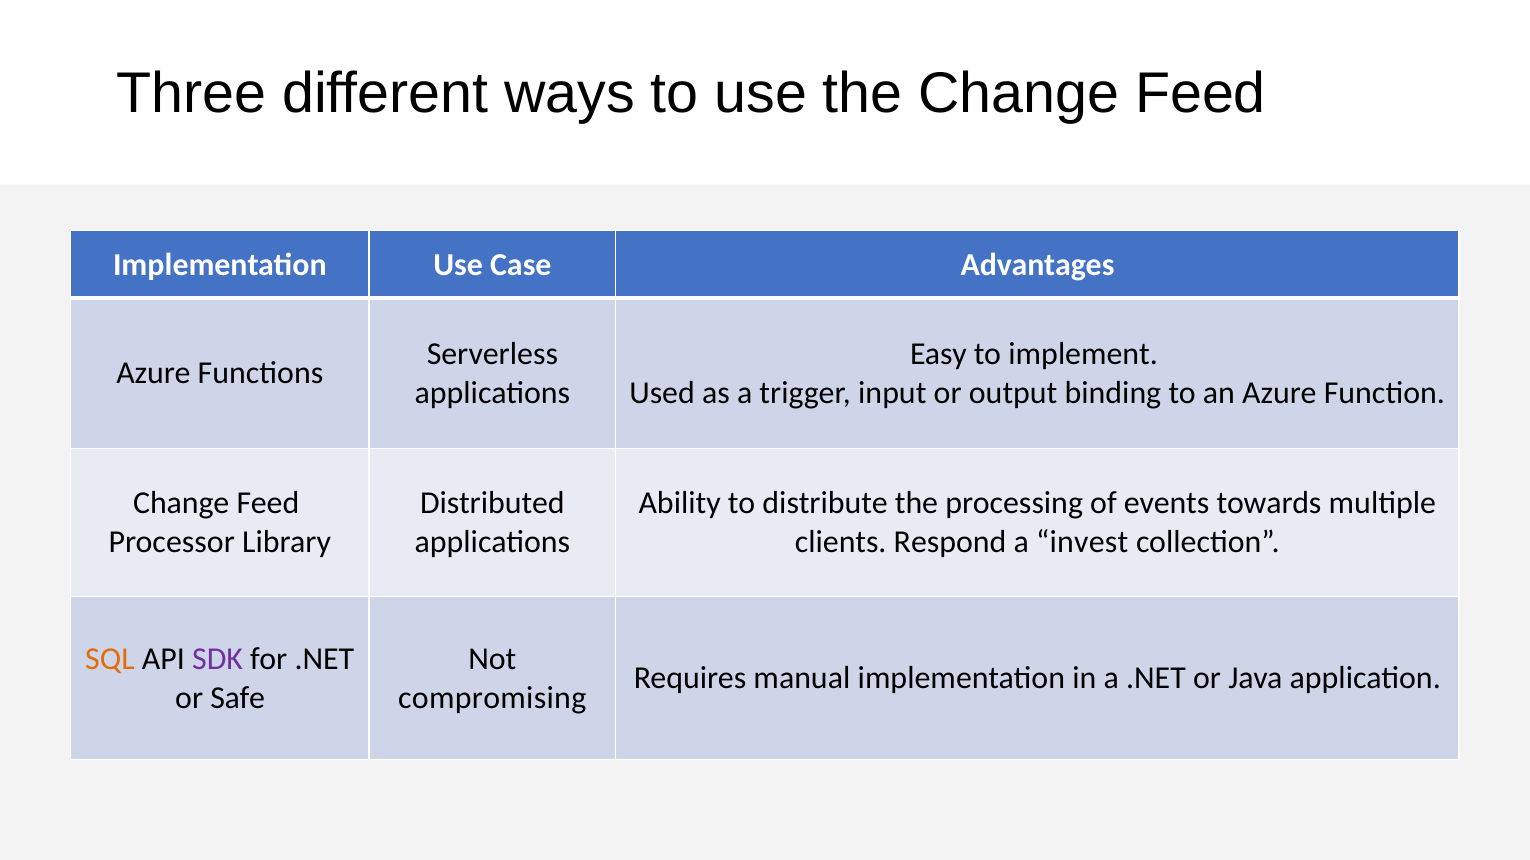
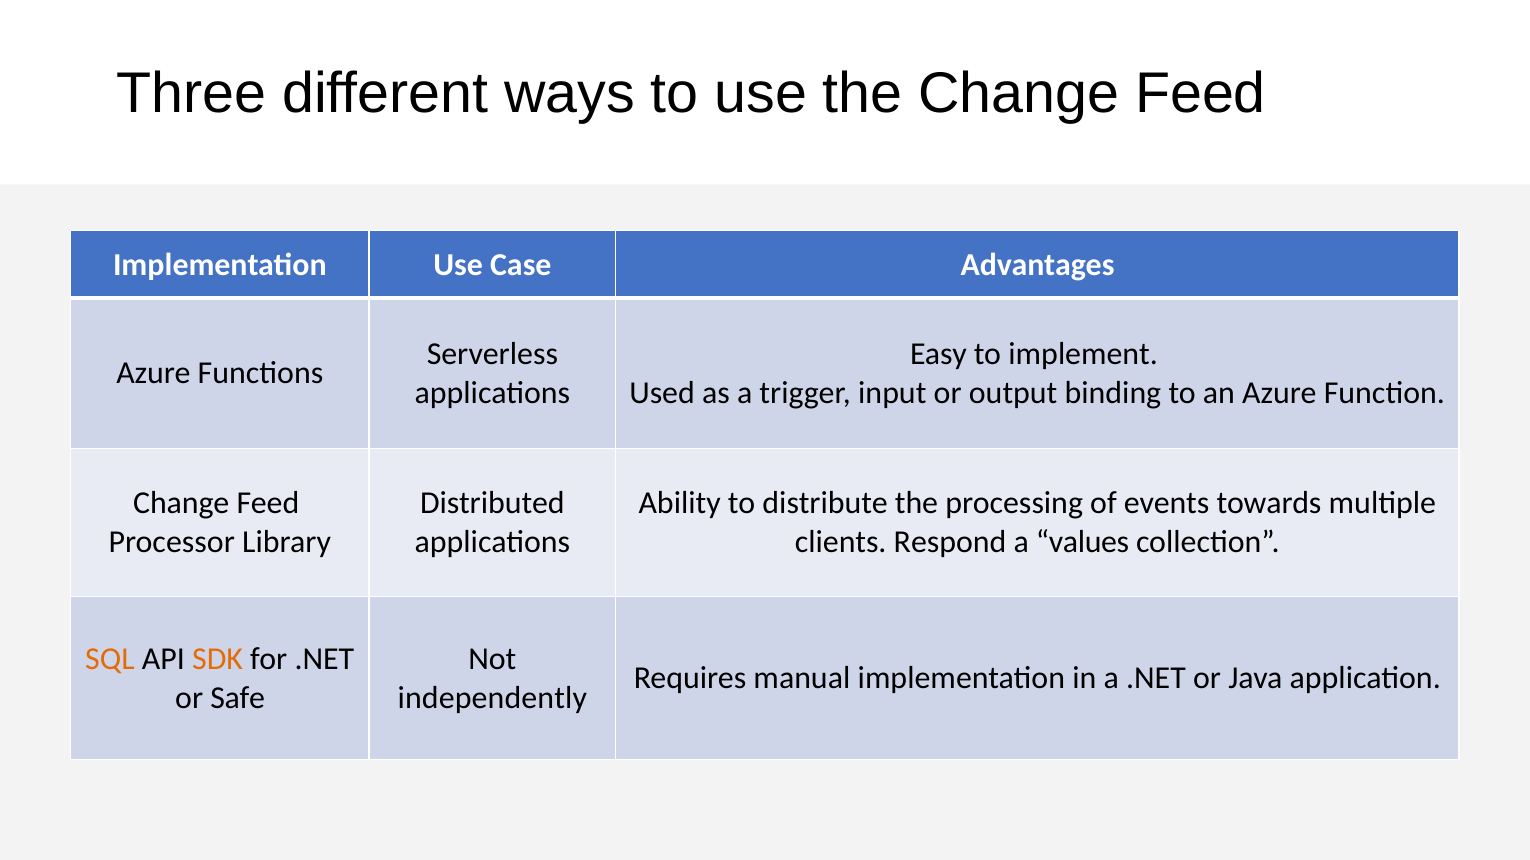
invest: invest -> values
SDK colour: purple -> orange
compromising: compromising -> independently
